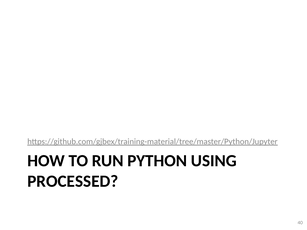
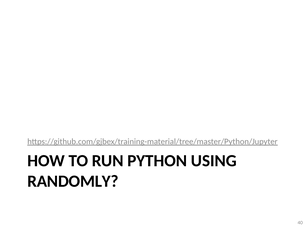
PROCESSED: PROCESSED -> RANDOMLY
